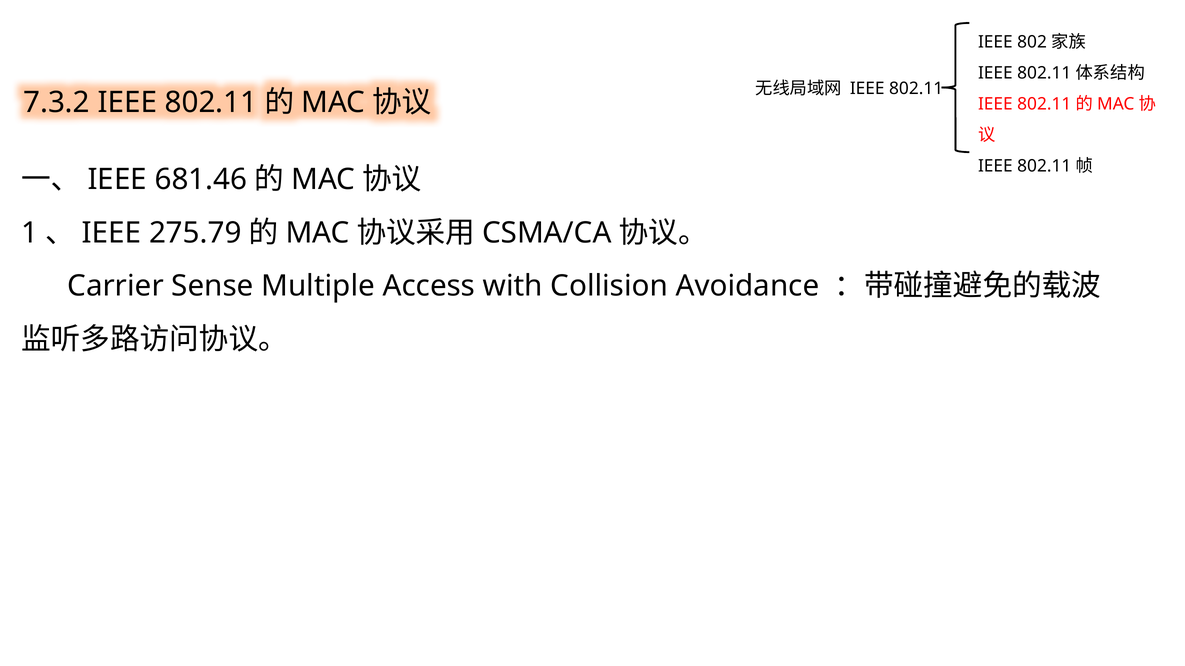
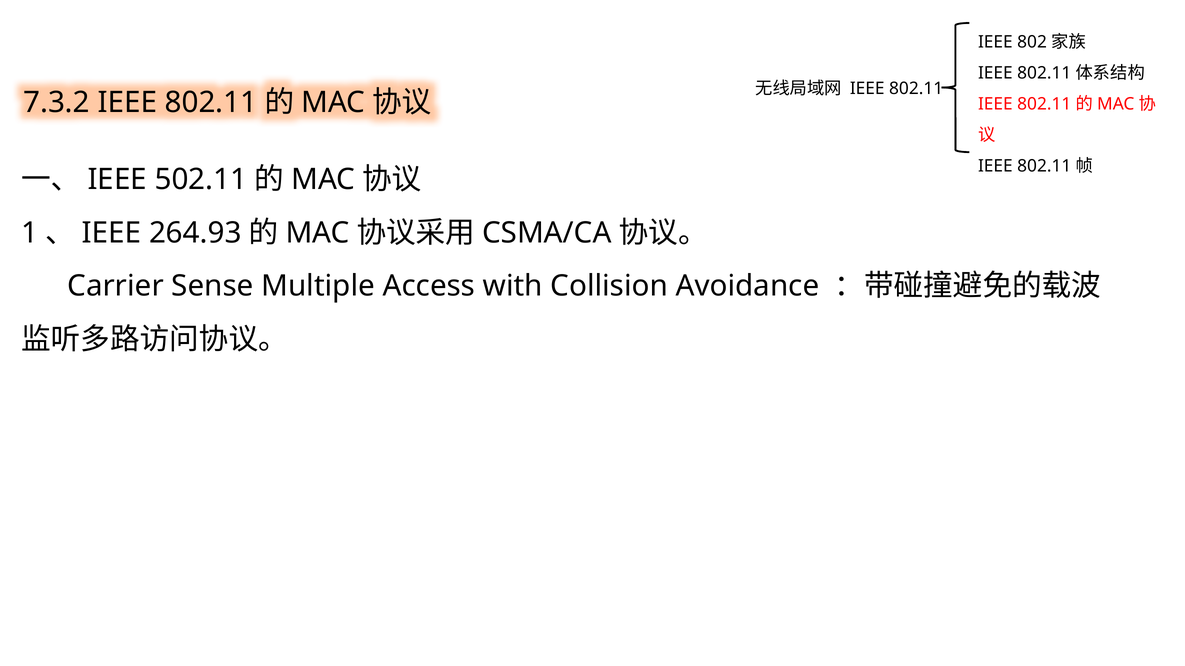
681.46: 681.46 -> 502.11
275.79: 275.79 -> 264.93
